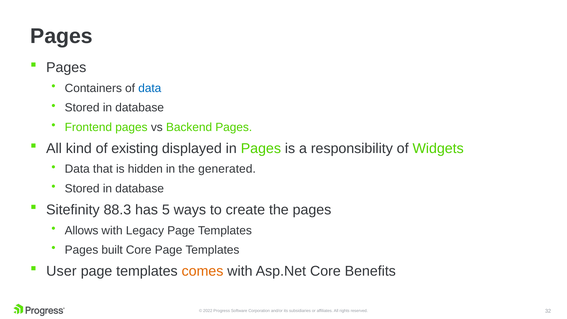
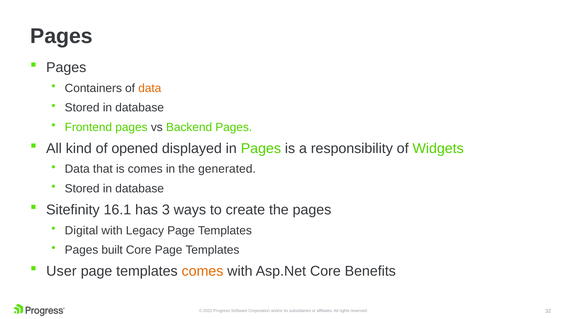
data at (150, 88) colour: blue -> orange
existing: existing -> opened
is hidden: hidden -> comes
88.3: 88.3 -> 16.1
5: 5 -> 3
Allows: Allows -> Digital
